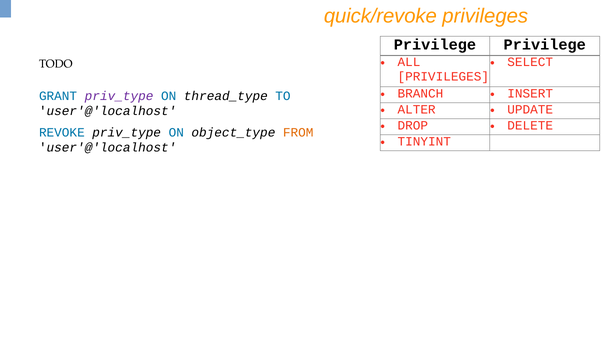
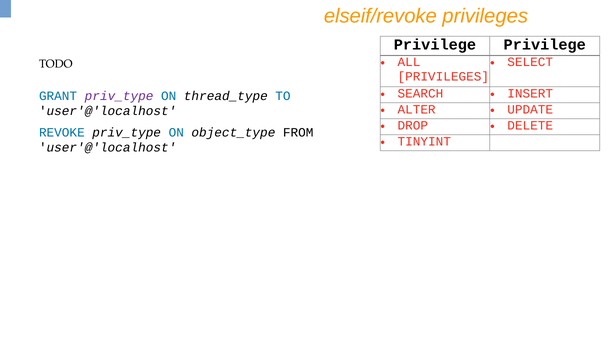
quick/revoke: quick/revoke -> elseif/revoke
BRANCH: BRANCH -> SEARCH
FROM colour: orange -> black
